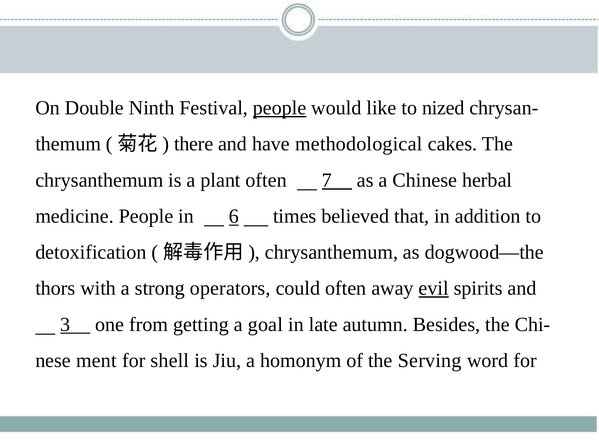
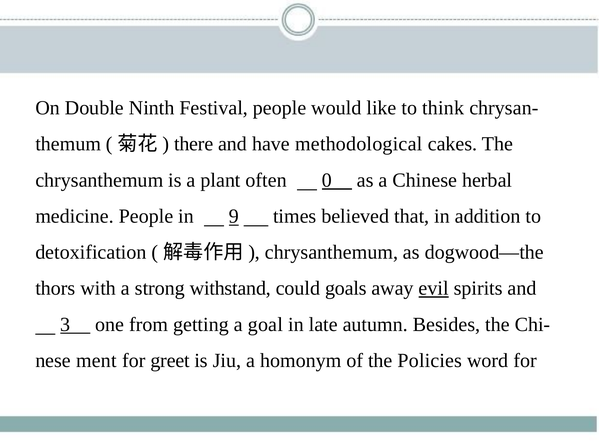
people at (280, 108) underline: present -> none
nized: nized -> think
7: 7 -> 0
6: 6 -> 9
operators: operators -> withstand
could often: often -> goals
shell: shell -> greet
Serving: Serving -> Policies
